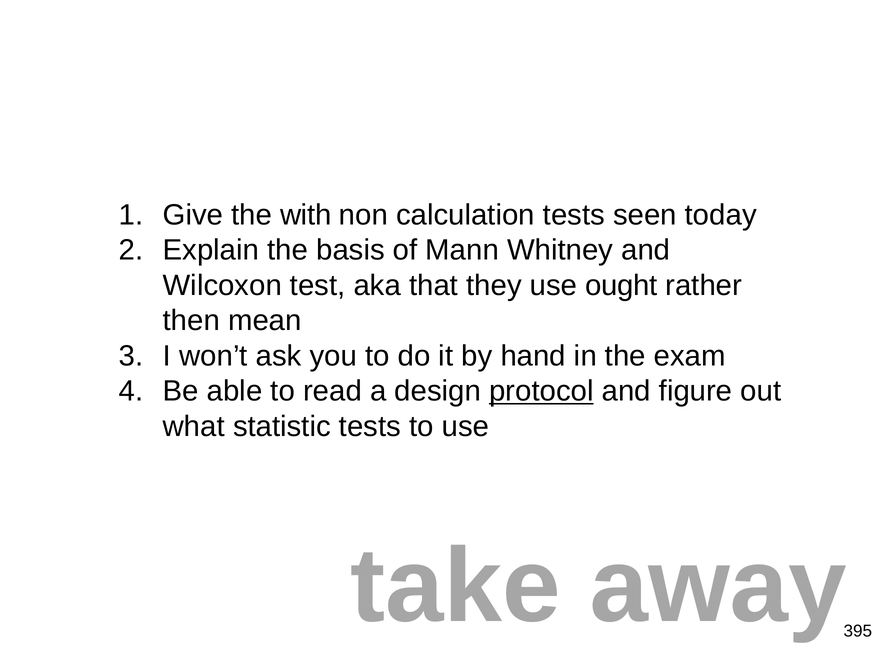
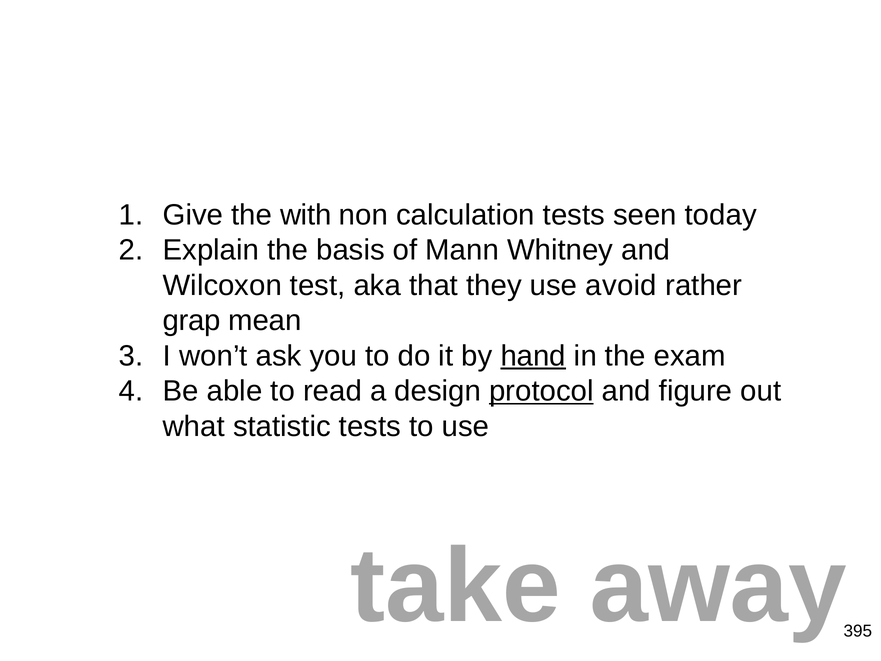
ought: ought -> avoid
then: then -> grap
hand underline: none -> present
